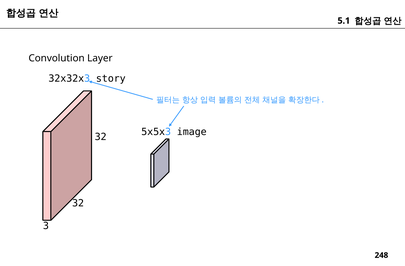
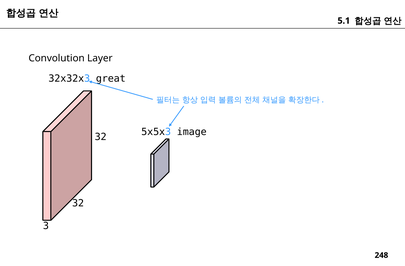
story: story -> great
